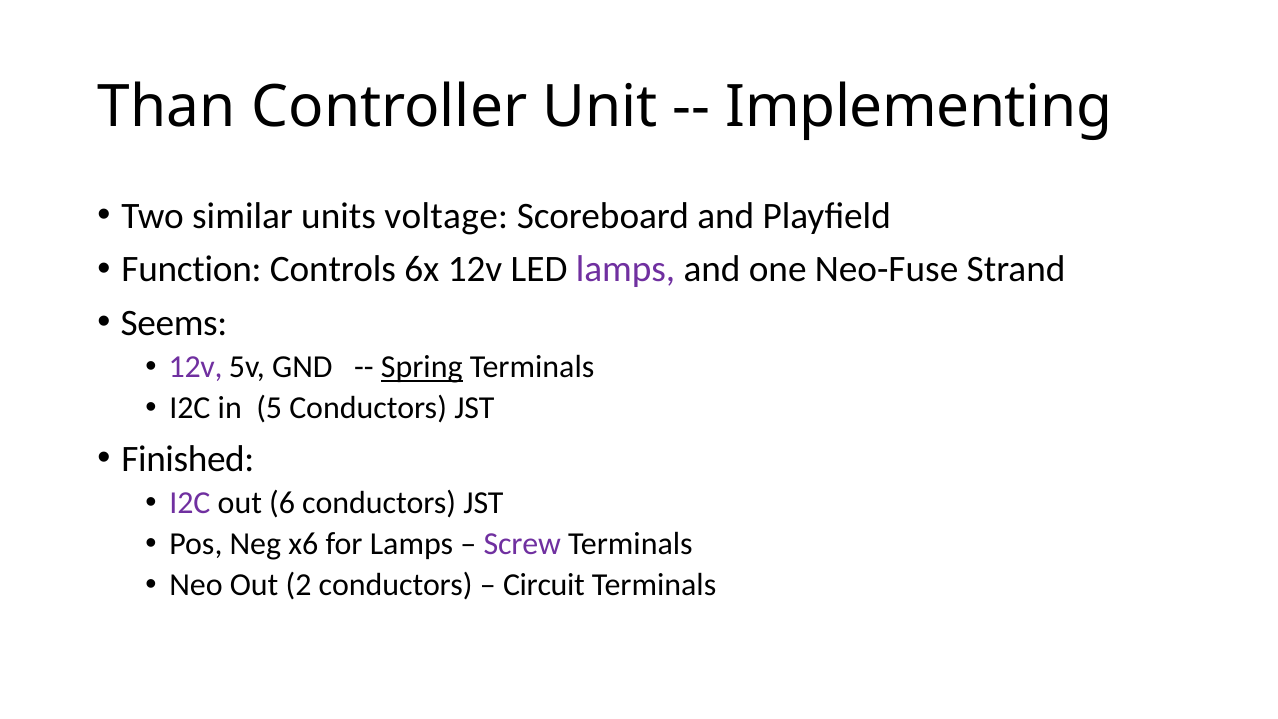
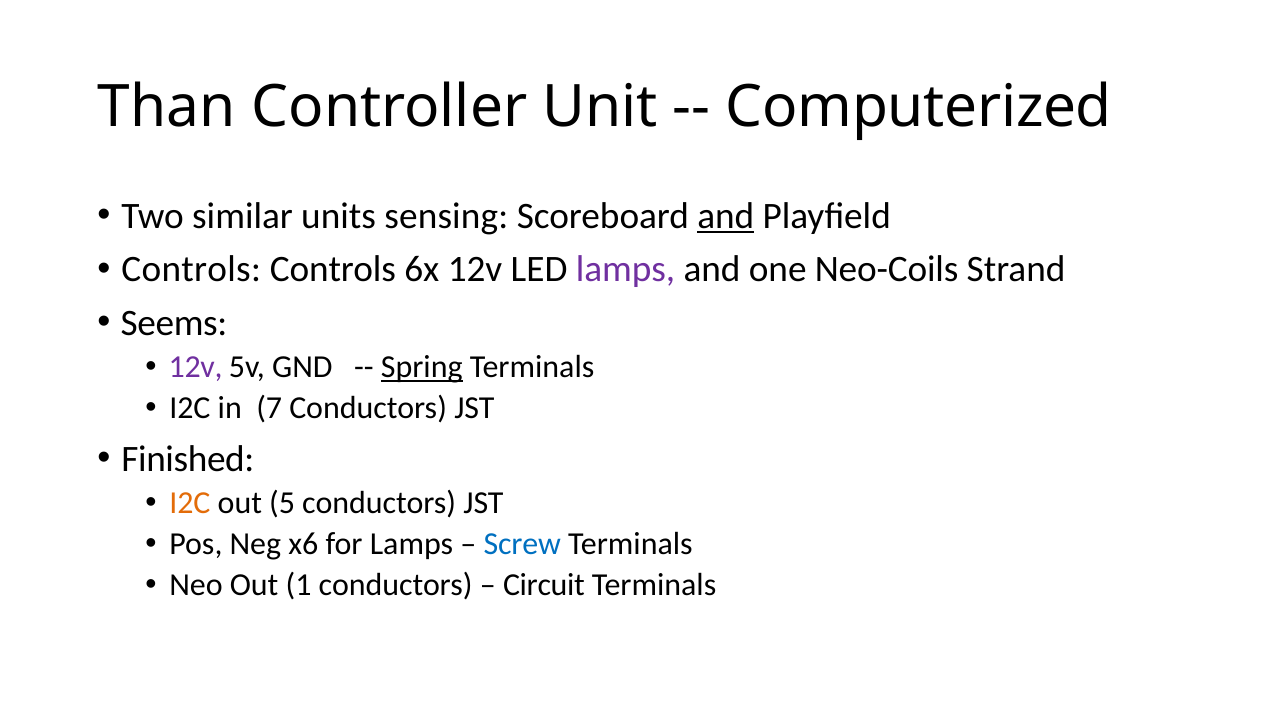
Implementing: Implementing -> Computerized
voltage: voltage -> sensing
and at (726, 216) underline: none -> present
Function at (192, 270): Function -> Controls
Neo-Fuse: Neo-Fuse -> Neo-Coils
5: 5 -> 7
I2C at (190, 503) colour: purple -> orange
6: 6 -> 5
Screw colour: purple -> blue
2: 2 -> 1
